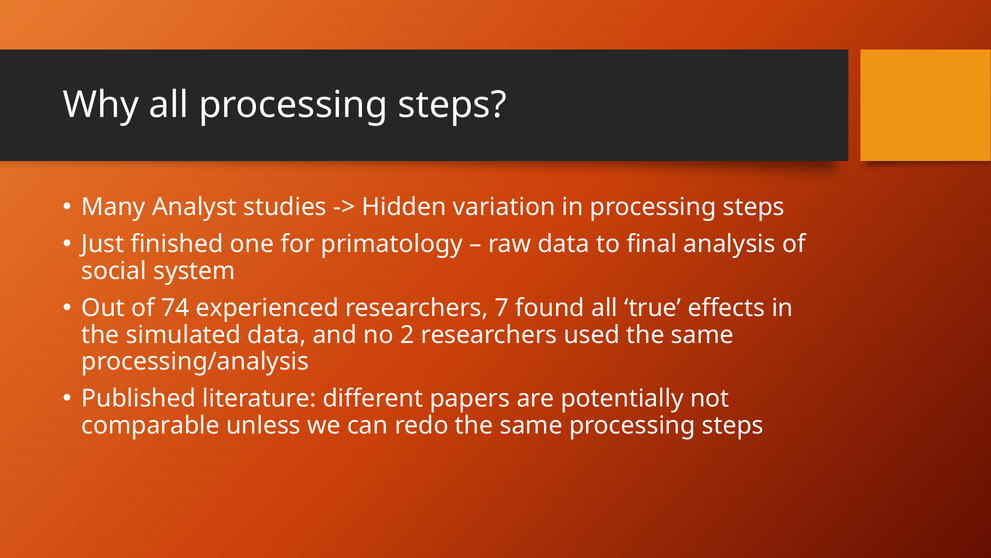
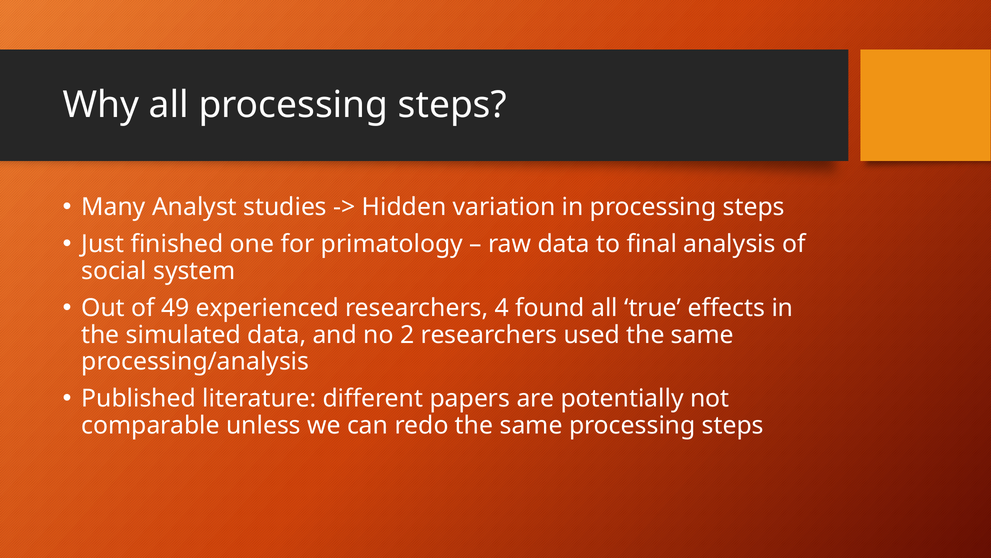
74: 74 -> 49
7: 7 -> 4
